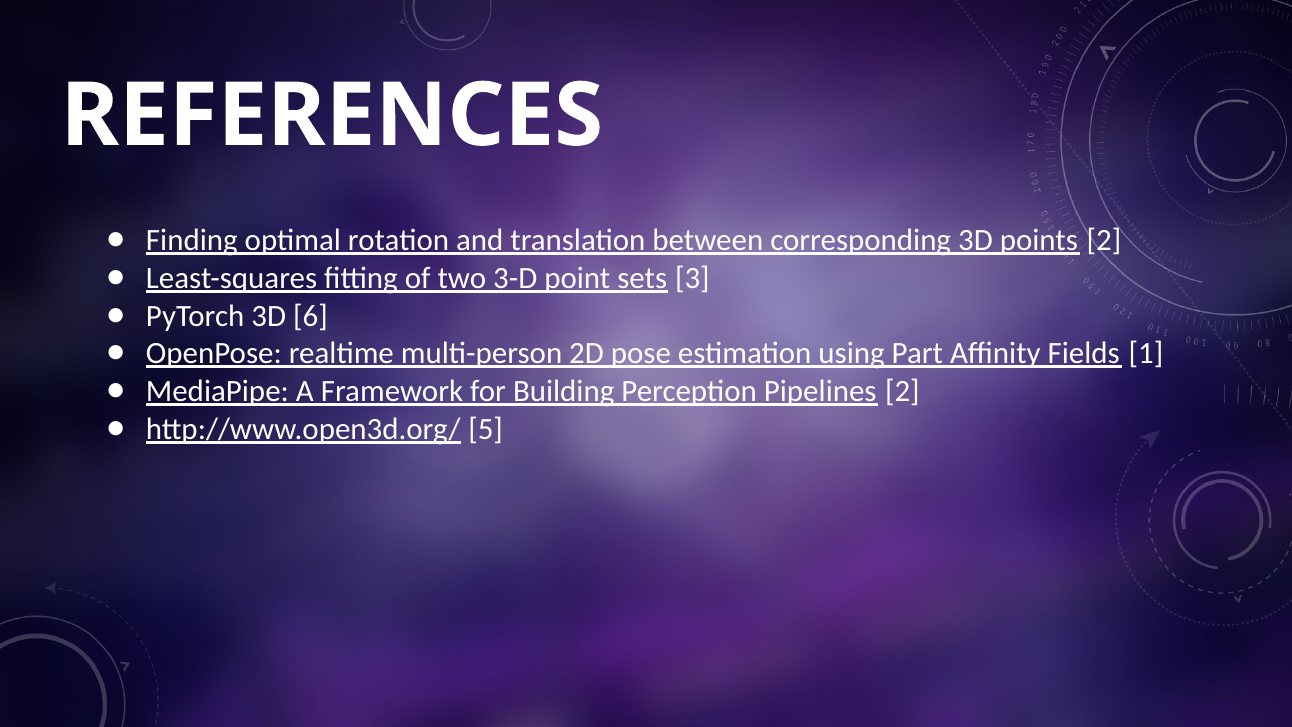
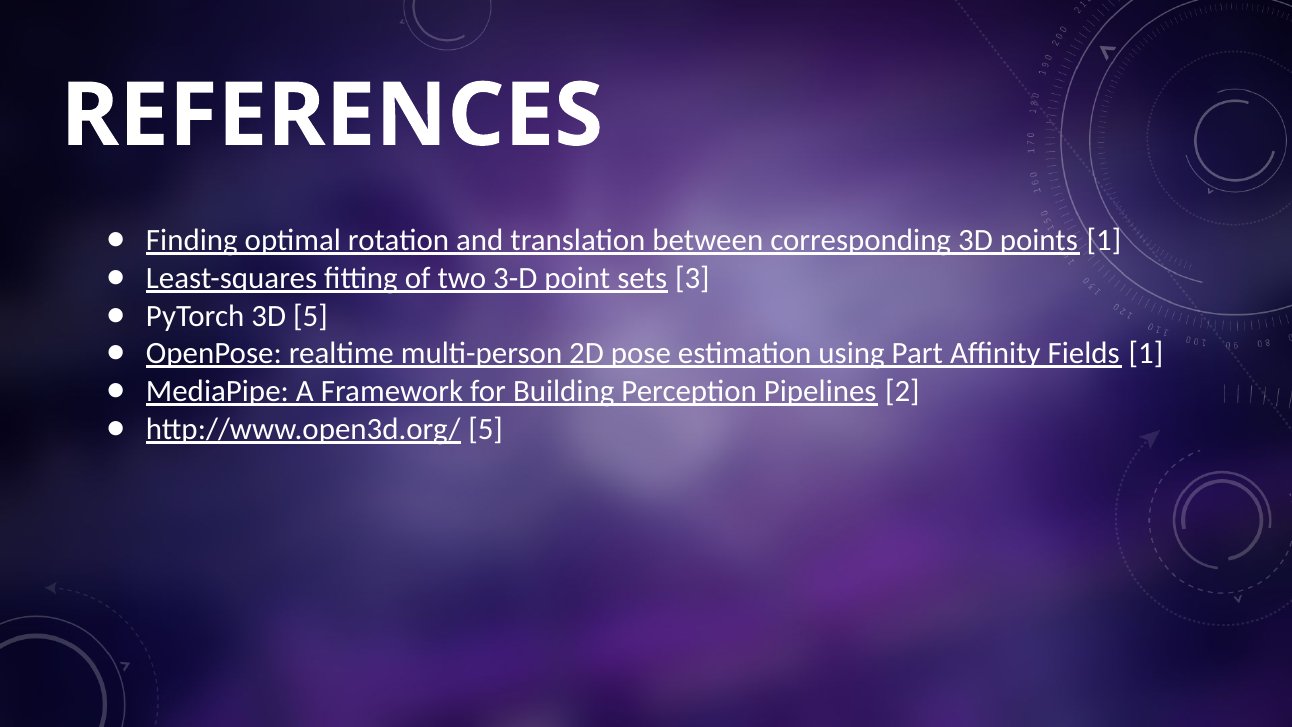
points 2: 2 -> 1
3D 6: 6 -> 5
